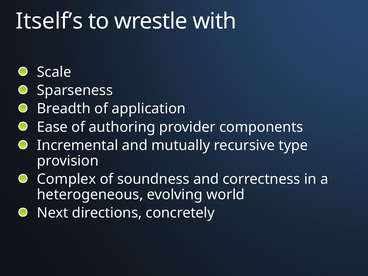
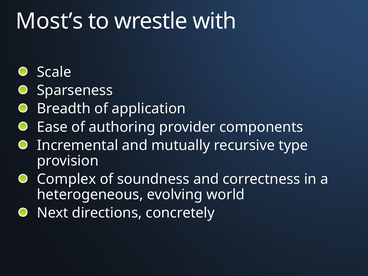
Itself’s: Itself’s -> Most’s
